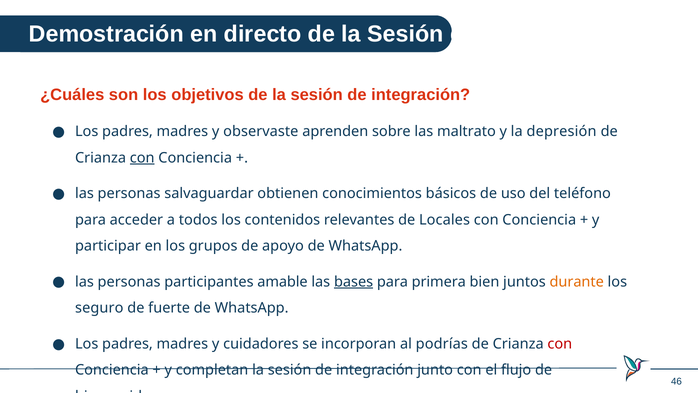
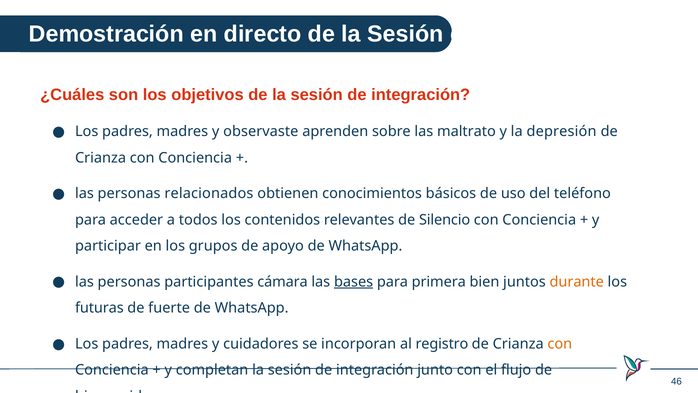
con at (142, 158) underline: present -> none
salvaguardar: salvaguardar -> relacionados
Locales: Locales -> Silencio
amable: amable -> cámara
seguro: seguro -> futuras
podrías: podrías -> registro
con at (560, 344) colour: red -> orange
